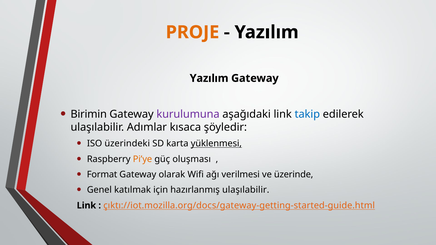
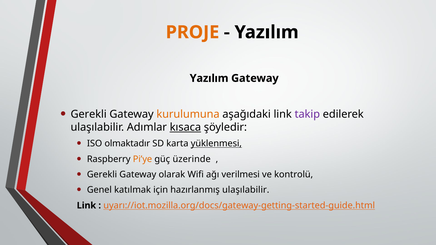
Birimin at (89, 114): Birimin -> Gerekli
kurulumuna colour: purple -> orange
takip colour: blue -> purple
kısaca underline: none -> present
üzerindeki: üzerindeki -> olmaktadır
oluşması: oluşması -> üzerinde
Format at (102, 175): Format -> Gerekli
üzerinde: üzerinde -> kontrolü
çıktı://iot.mozilla.org/docs/gateway-getting-started-guide.html: çıktı://iot.mozilla.org/docs/gateway-getting-started-guide.html -> uyarı://iot.mozilla.org/docs/gateway-getting-started-guide.html
